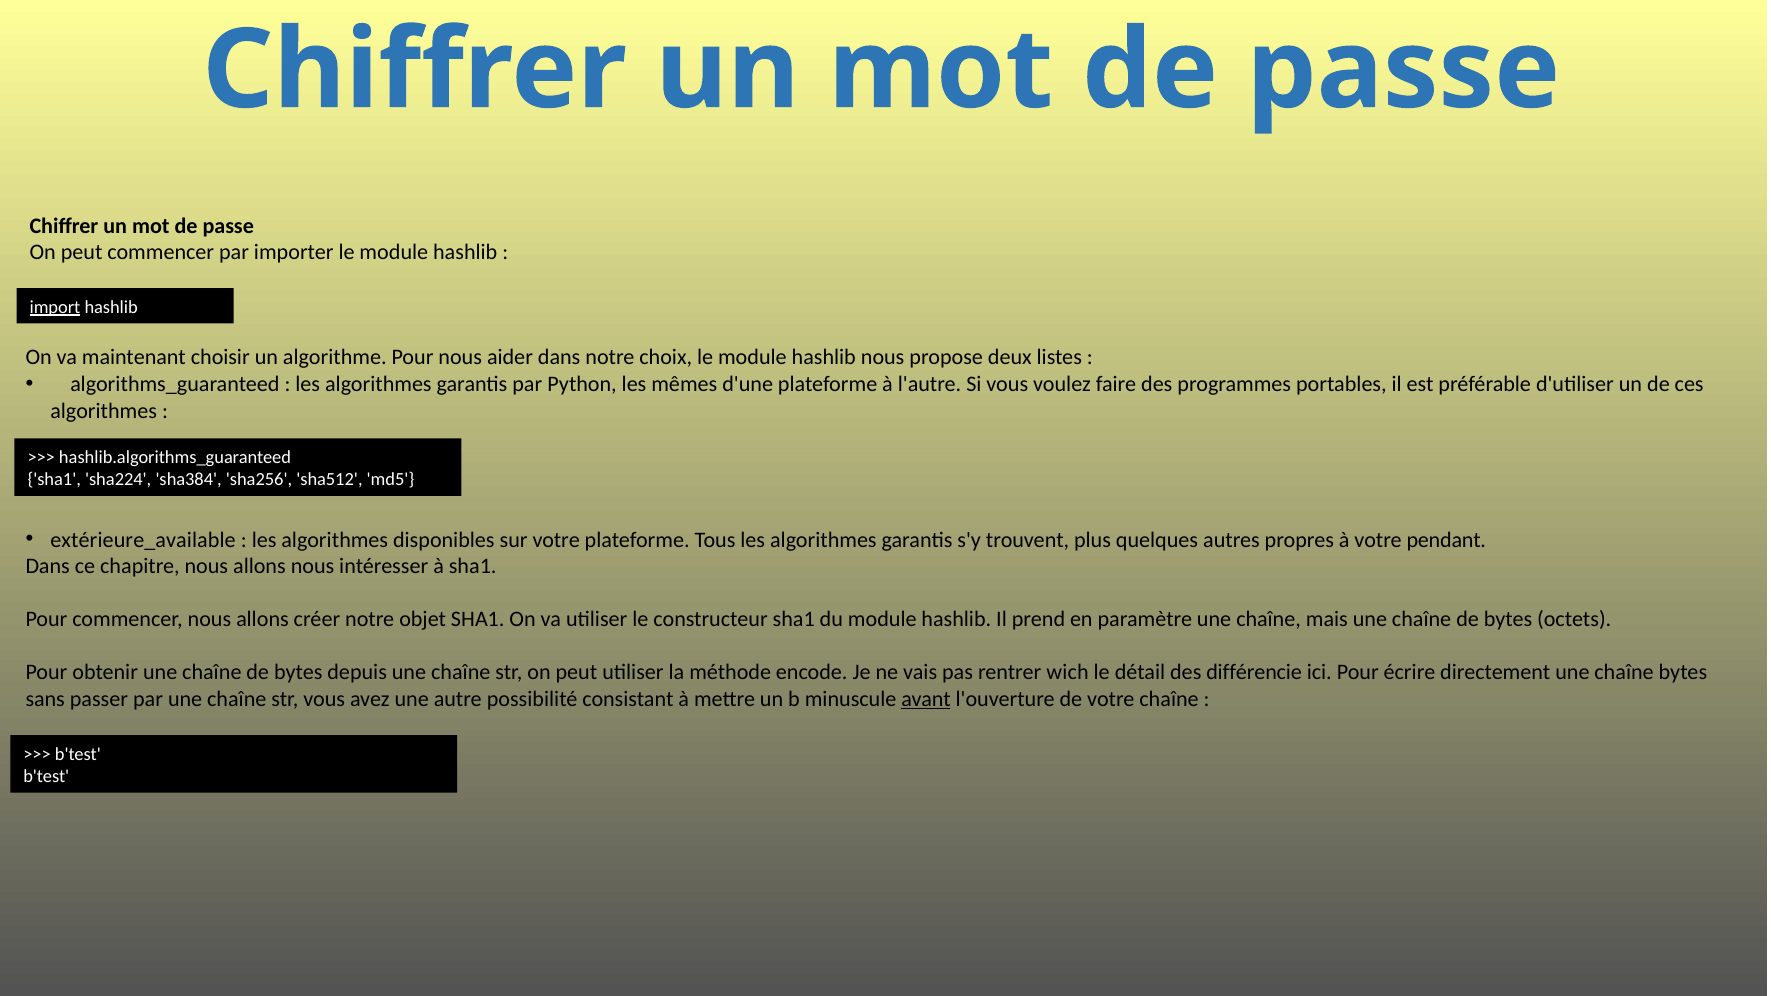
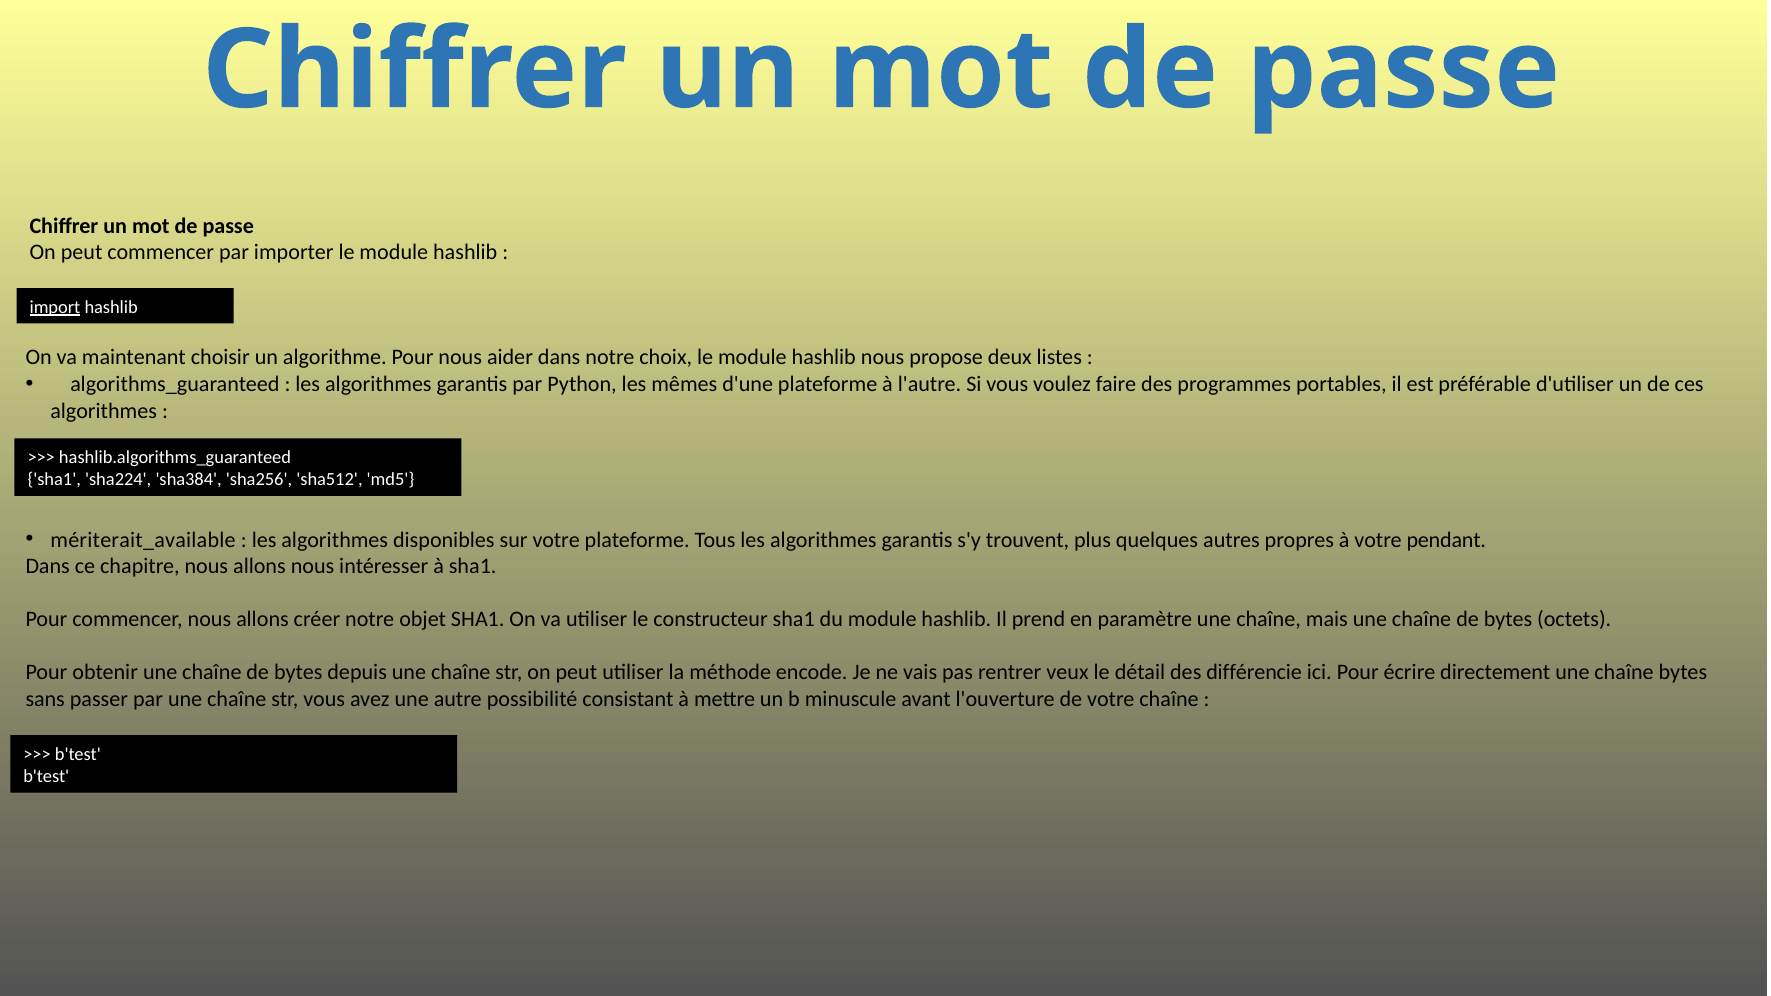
extérieure_available: extérieure_available -> mériterait_available
wich: wich -> veux
avant underline: present -> none
